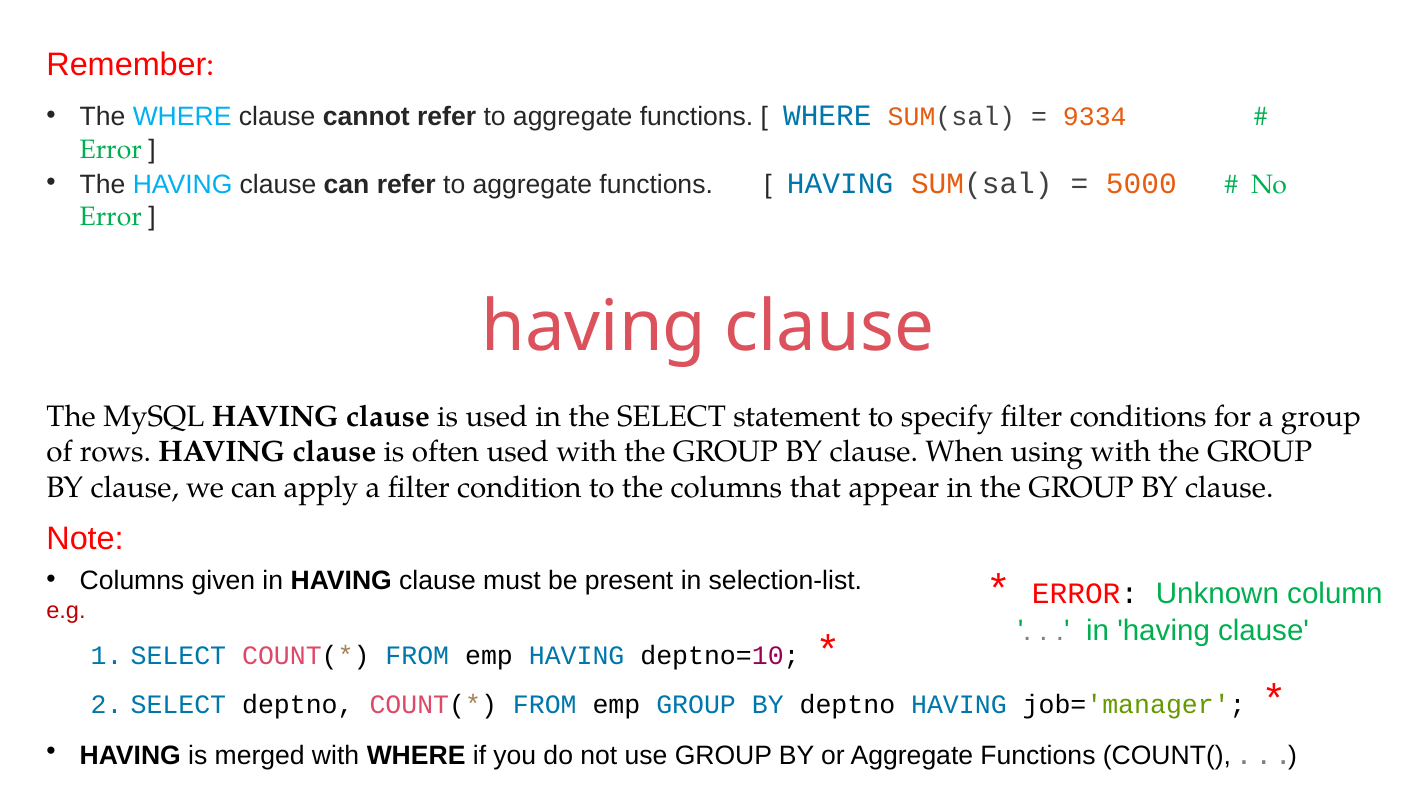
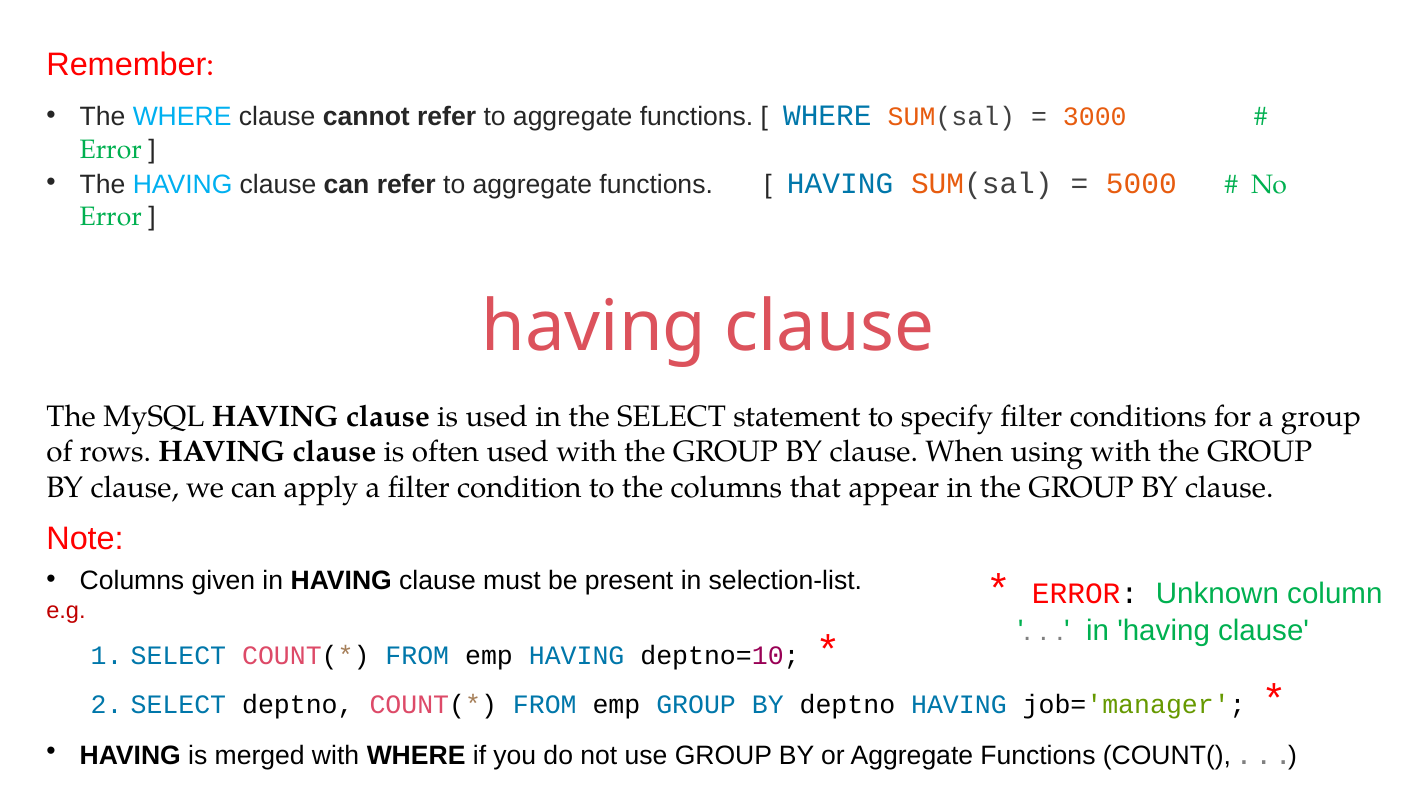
9334: 9334 -> 3000
